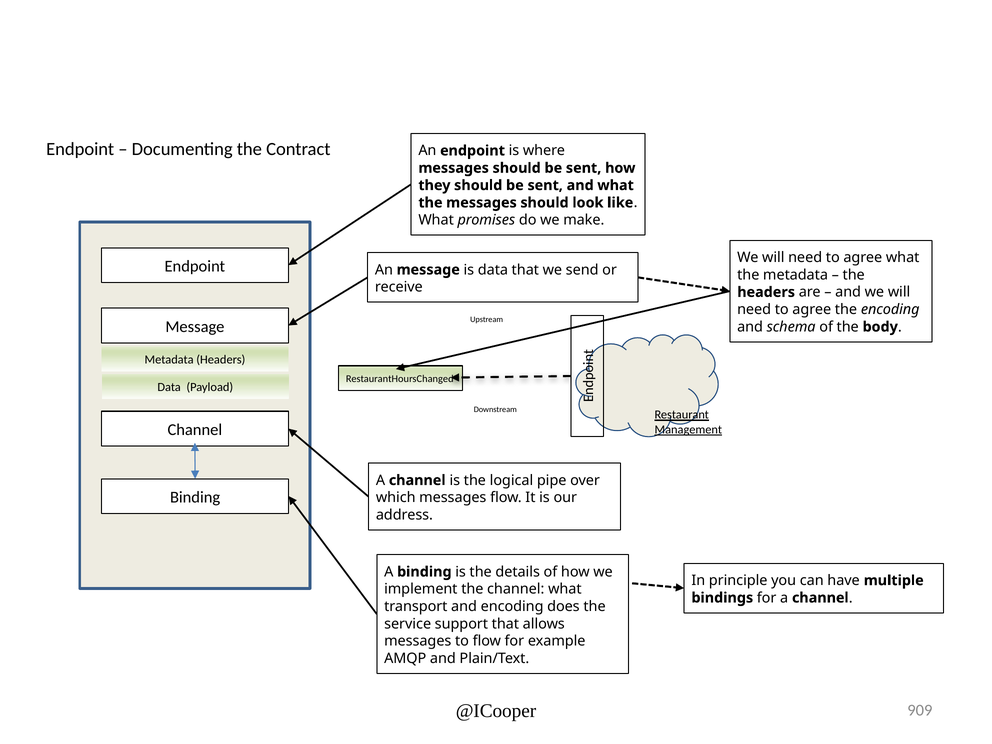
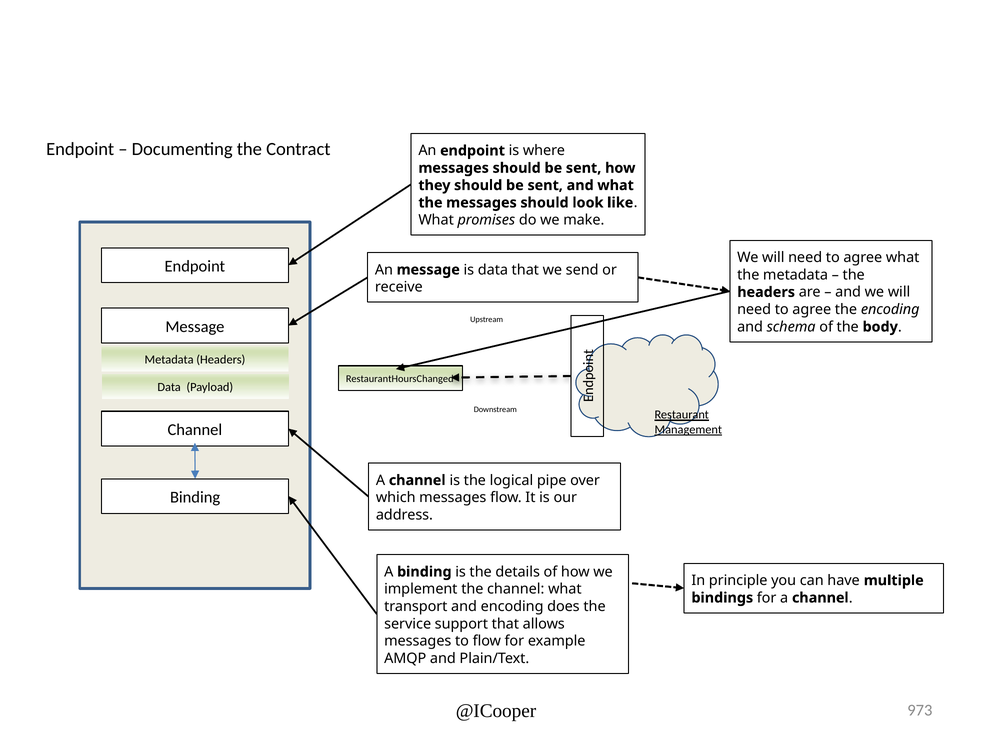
909: 909 -> 973
